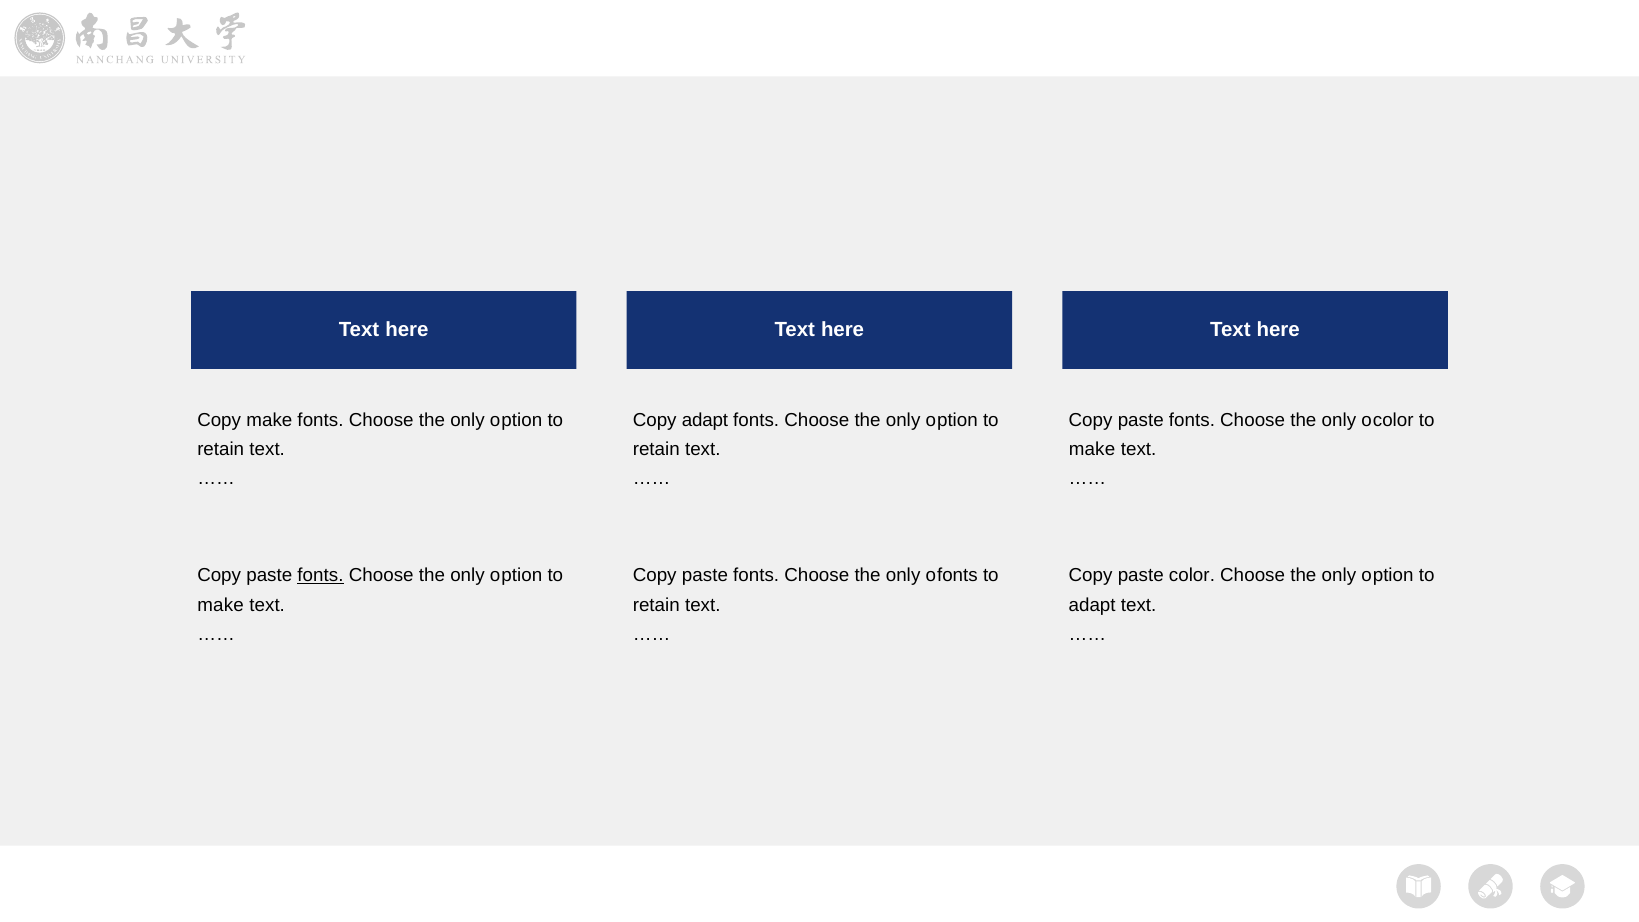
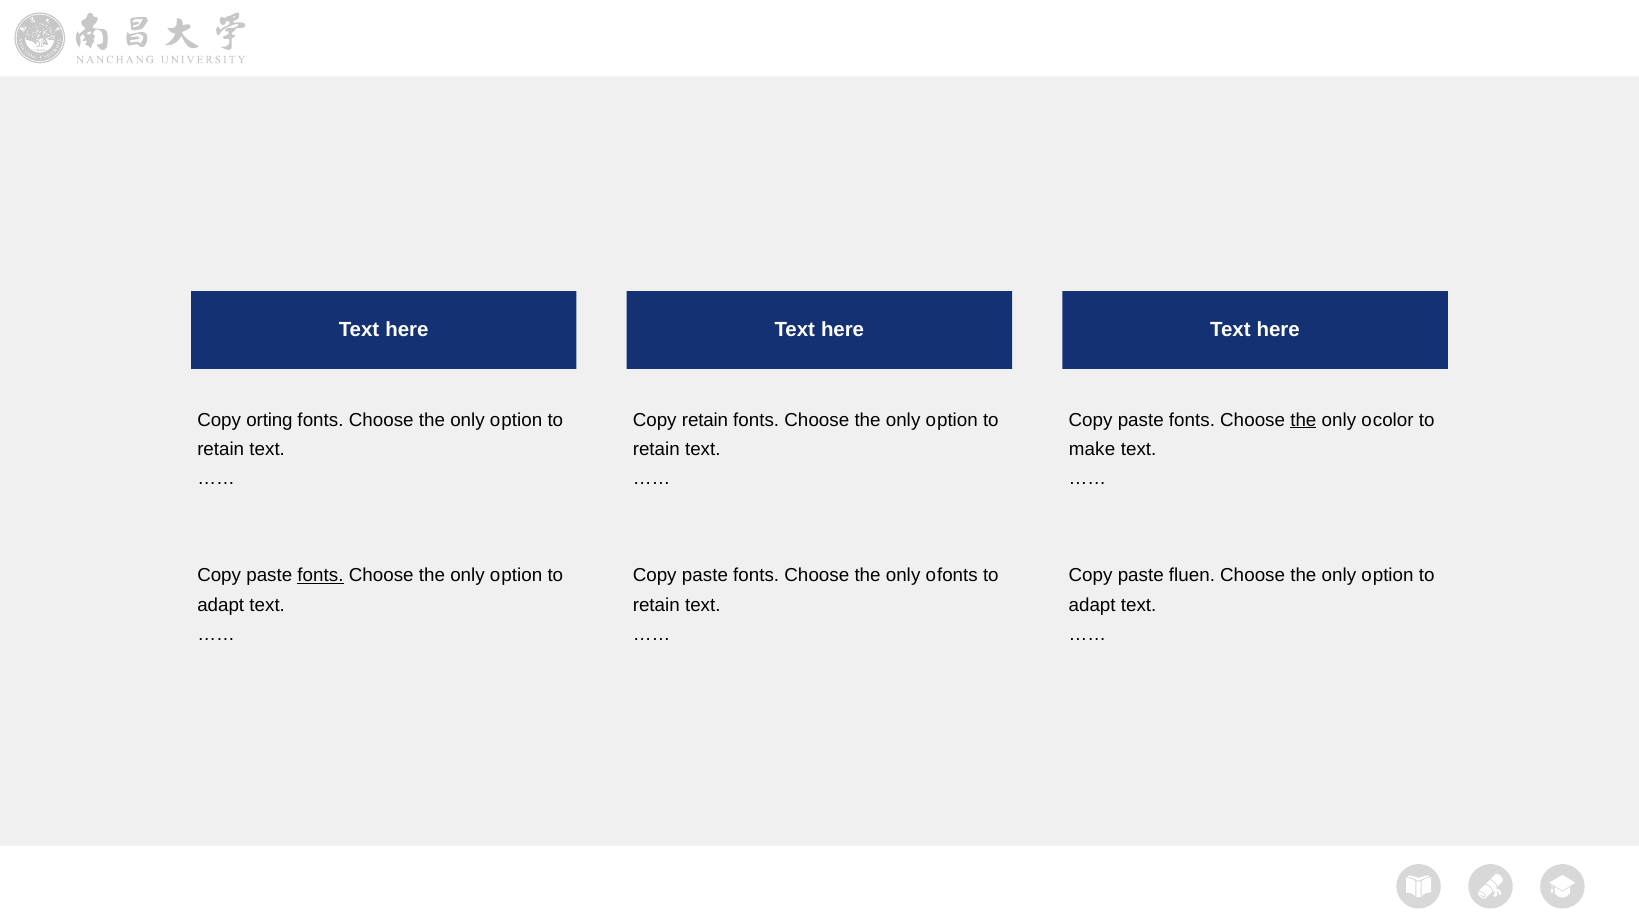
Copy make: make -> orting
Copy adapt: adapt -> retain
the at (1303, 420) underline: none -> present
paste color: color -> fluen
make at (221, 605): make -> adapt
